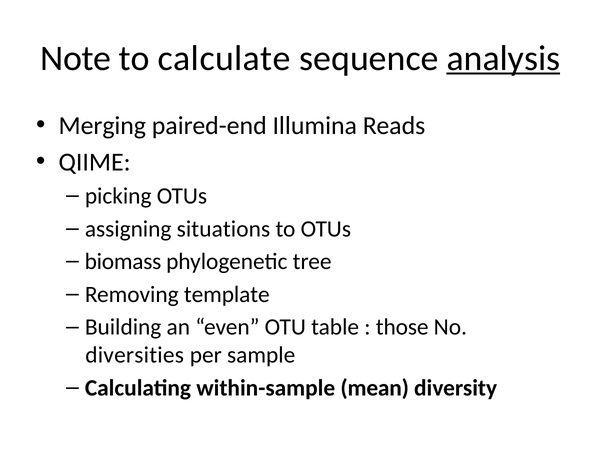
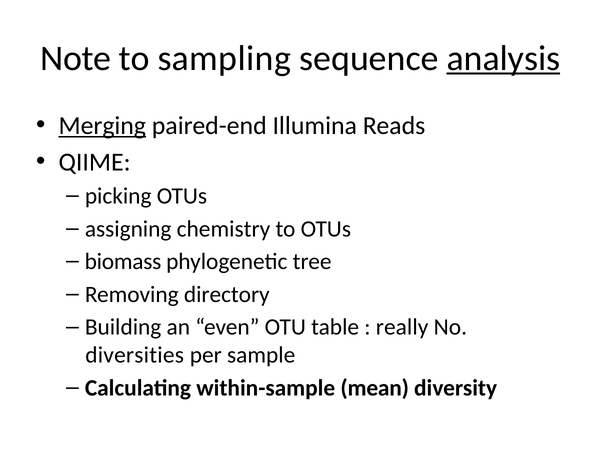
calculate: calculate -> sampling
Merging underline: none -> present
situations: situations -> chemistry
template: template -> directory
those: those -> really
